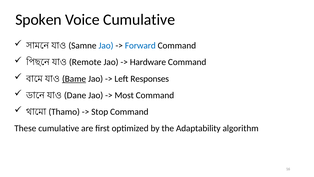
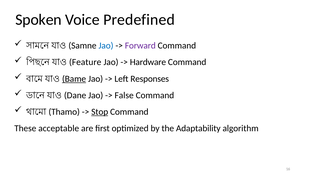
Voice Cumulative: Cumulative -> Predefined
Forward colour: blue -> purple
Remote: Remote -> Feature
Most: Most -> False
Stop underline: none -> present
These cumulative: cumulative -> acceptable
